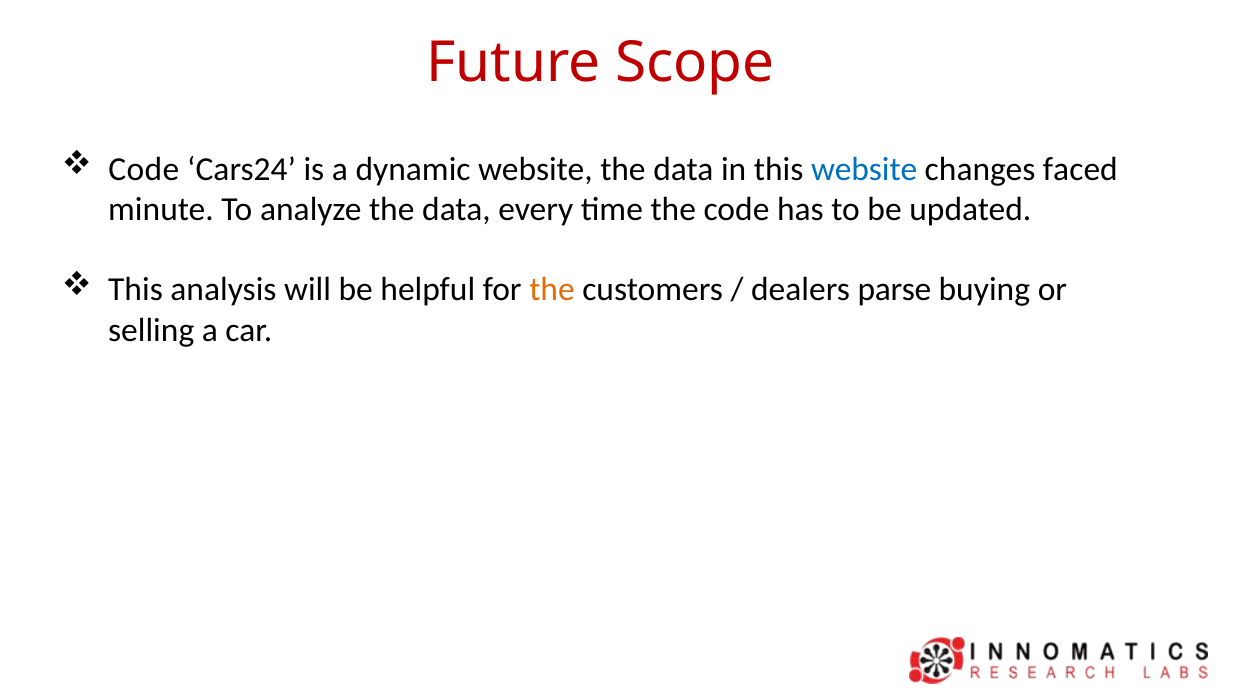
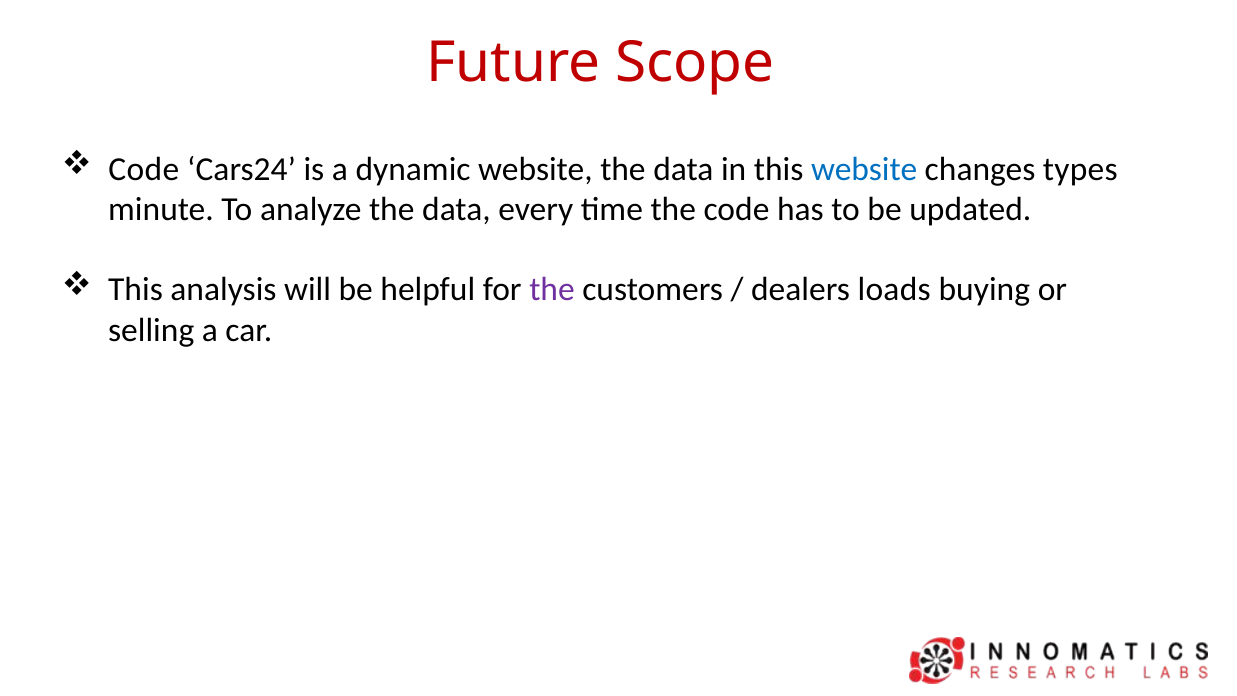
faced: faced -> types
the at (552, 290) colour: orange -> purple
parse: parse -> loads
